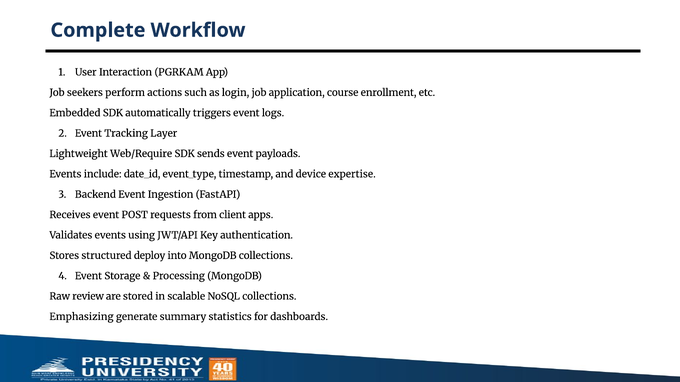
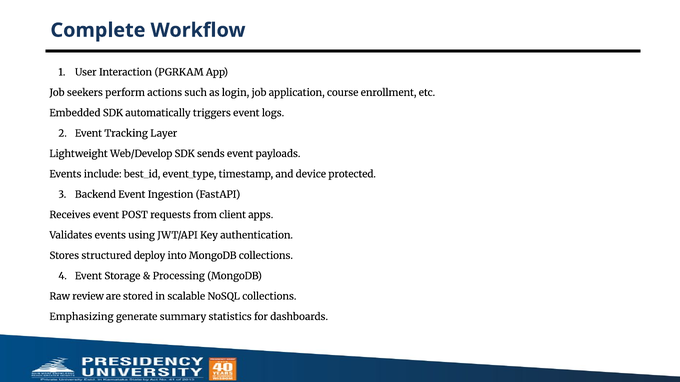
Web/Require: Web/Require -> Web/Develop
date_id: date_id -> best_id
expertise: expertise -> protected
